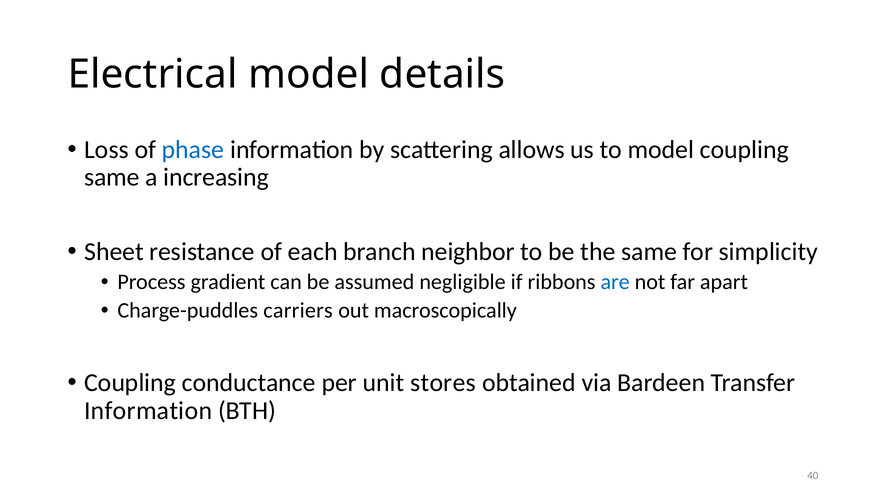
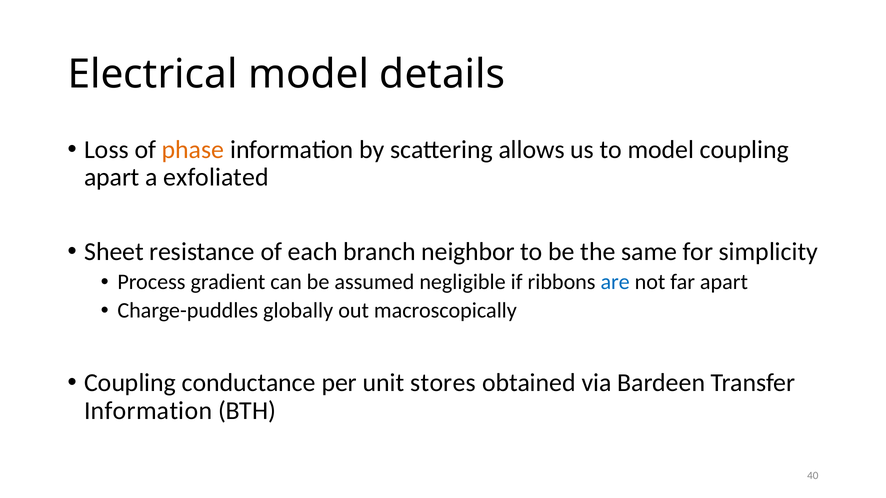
phase colour: blue -> orange
same at (112, 178): same -> apart
increasing: increasing -> exfoliated
carriers: carriers -> globally
